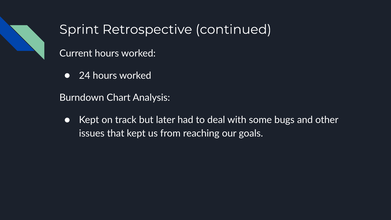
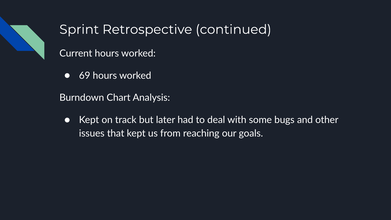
24: 24 -> 69
